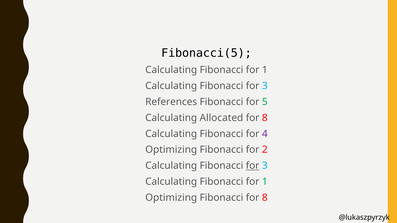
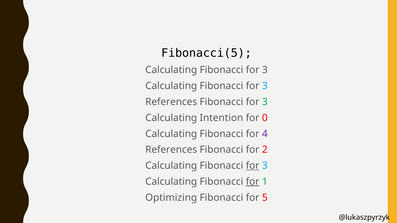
1 at (265, 70): 1 -> 3
5 at (265, 102): 5 -> 3
Allocated: Allocated -> Intention
8 at (265, 118): 8 -> 0
Optimizing at (171, 150): Optimizing -> References
for at (253, 182) underline: none -> present
Fibonacci for 8: 8 -> 5
